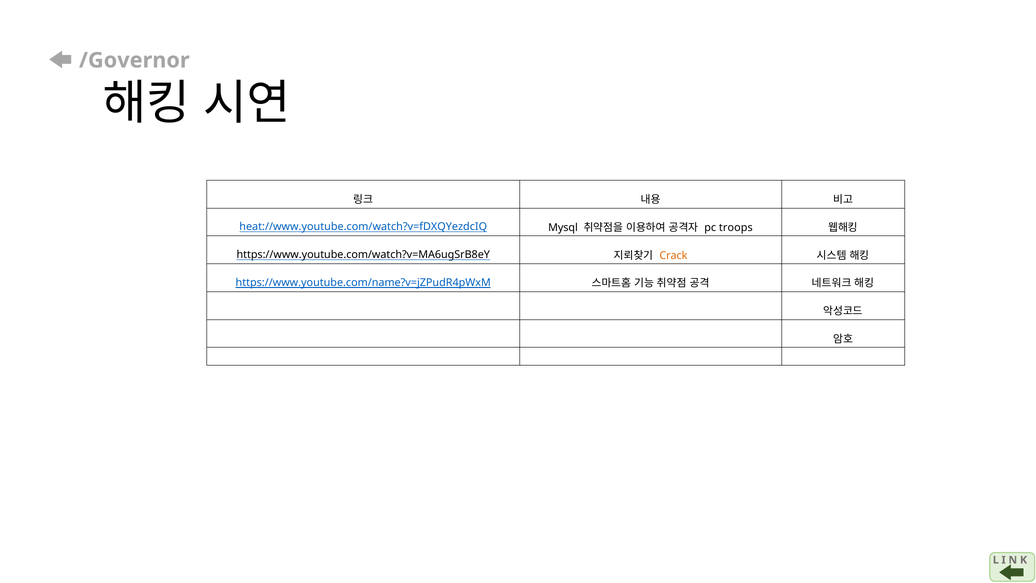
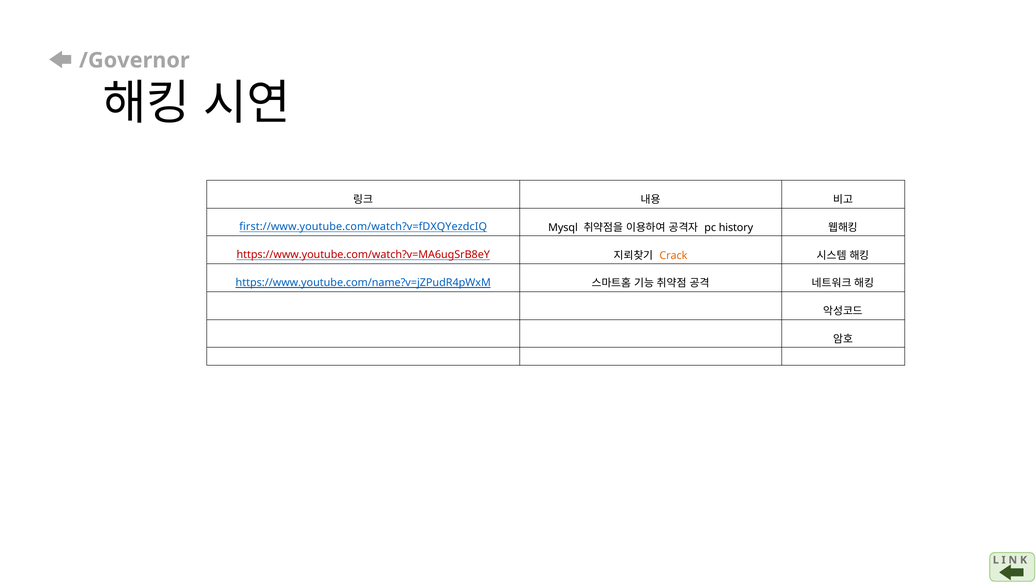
heat://www.youtube.com/watch?v=fDXQYezdcIQ: heat://www.youtube.com/watch?v=fDXQYezdcIQ -> first://www.youtube.com/watch?v=fDXQYezdcIQ
troops: troops -> history
https://www.youtube.com/watch?v=MA6ugSrB8eY colour: black -> red
